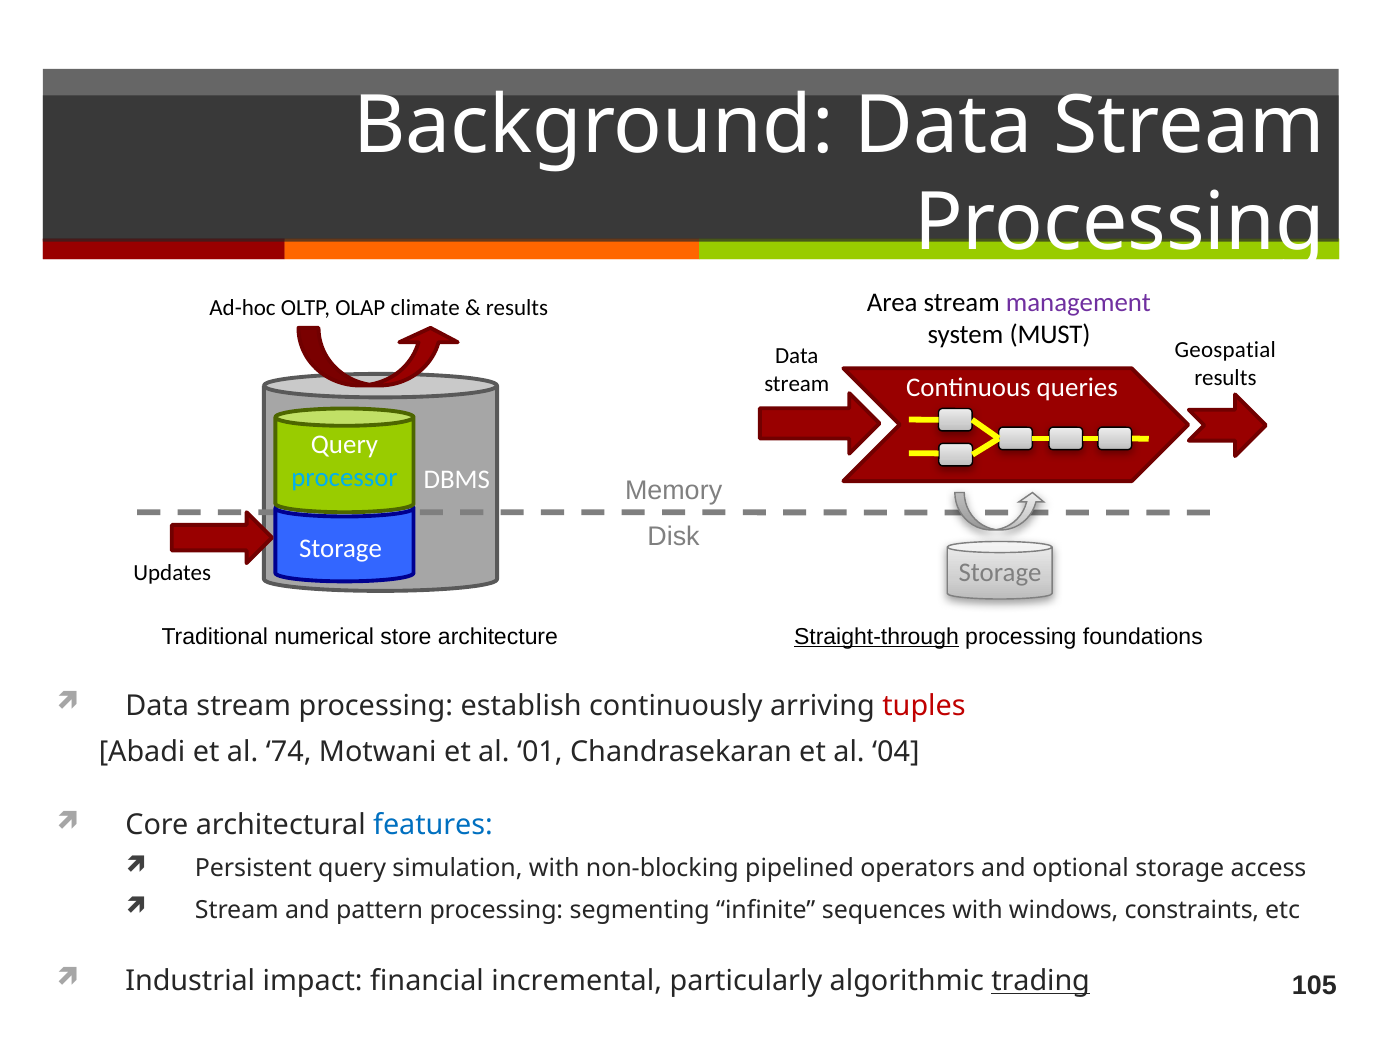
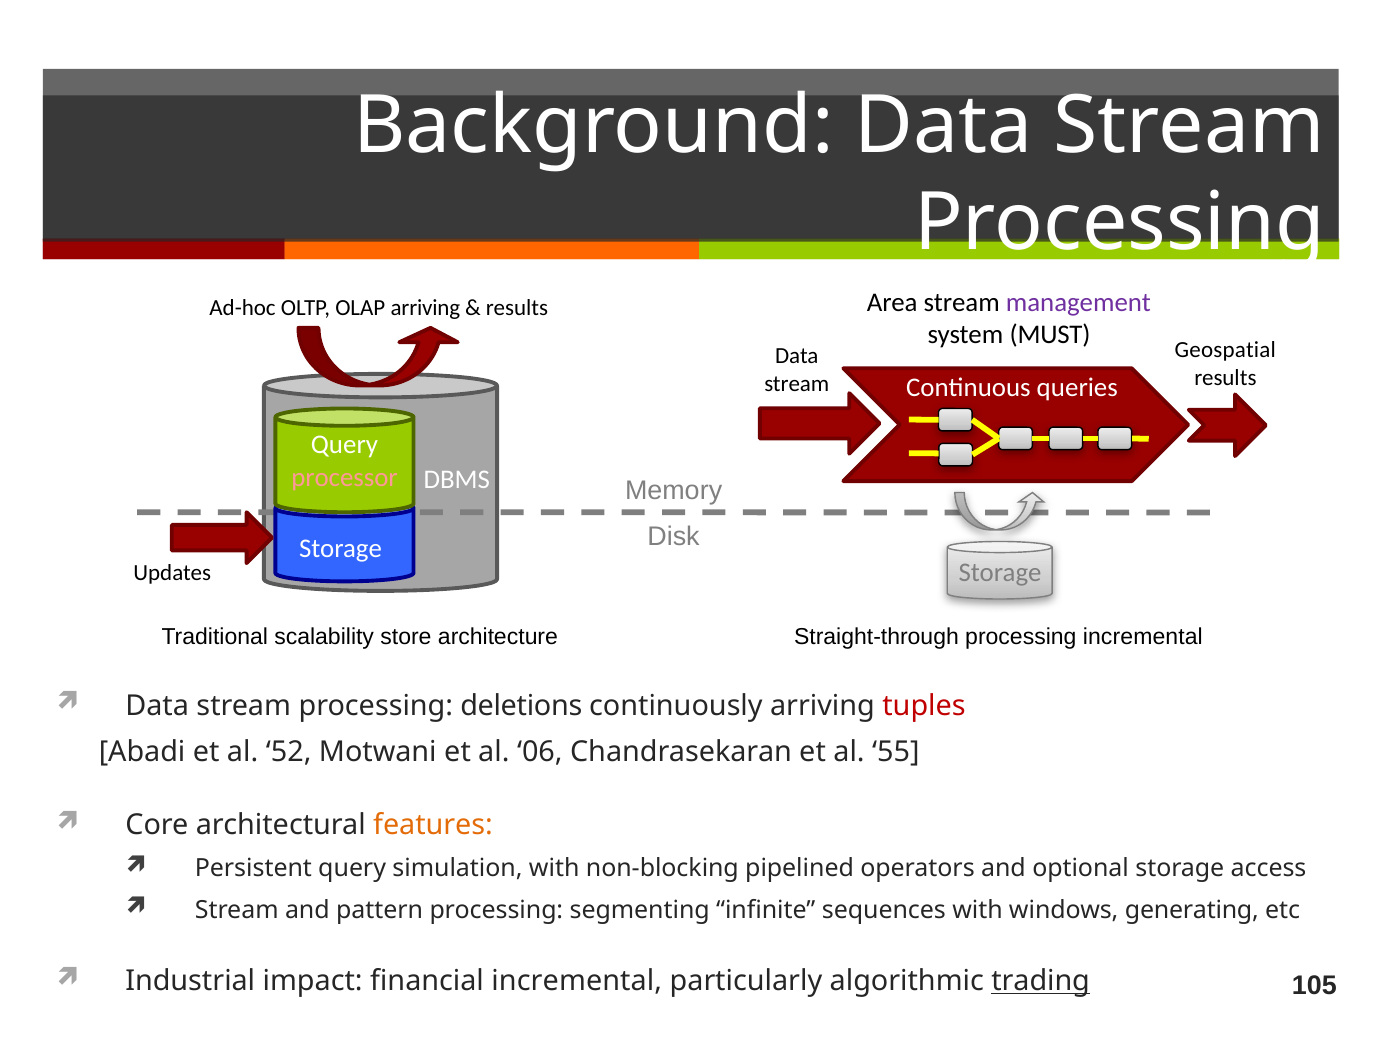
OLAP climate: climate -> arriving
processor colour: light blue -> pink
numerical: numerical -> scalability
Straight-through underline: present -> none
processing foundations: foundations -> incremental
establish: establish -> deletions
74: 74 -> 52
01: 01 -> 06
04: 04 -> 55
features colour: blue -> orange
constraints: constraints -> generating
